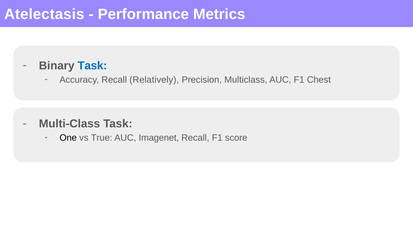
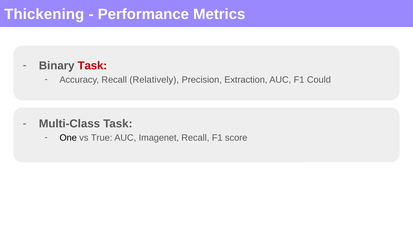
Atelectasis: Atelectasis -> Thickening
Task at (92, 66) colour: blue -> red
Multiclass: Multiclass -> Extraction
Chest: Chest -> Could
